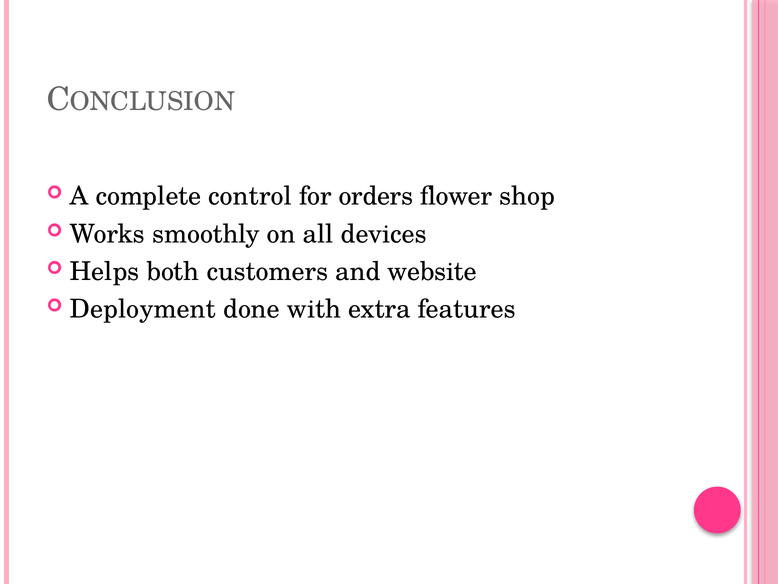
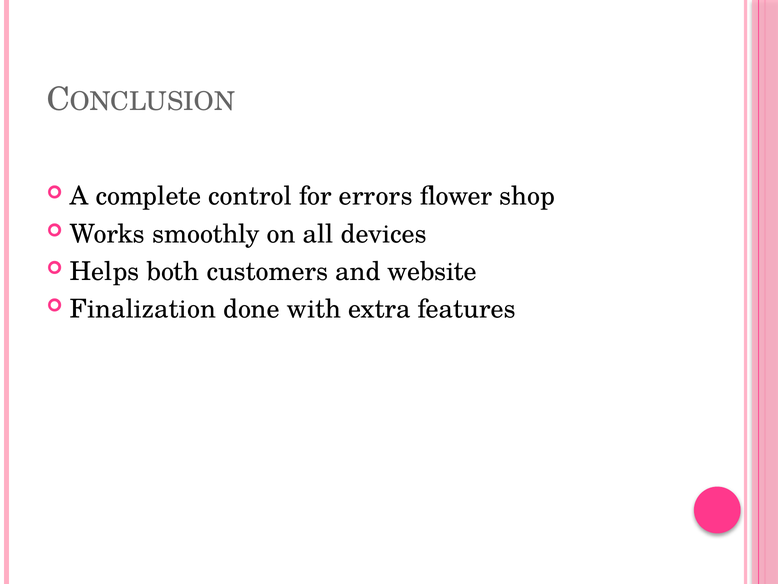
orders: orders -> errors
Deployment: Deployment -> Finalization
